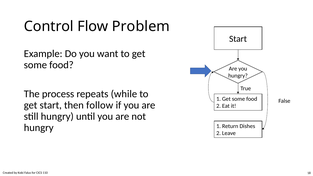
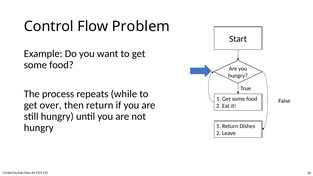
get start: start -> over
then follow: follow -> return
